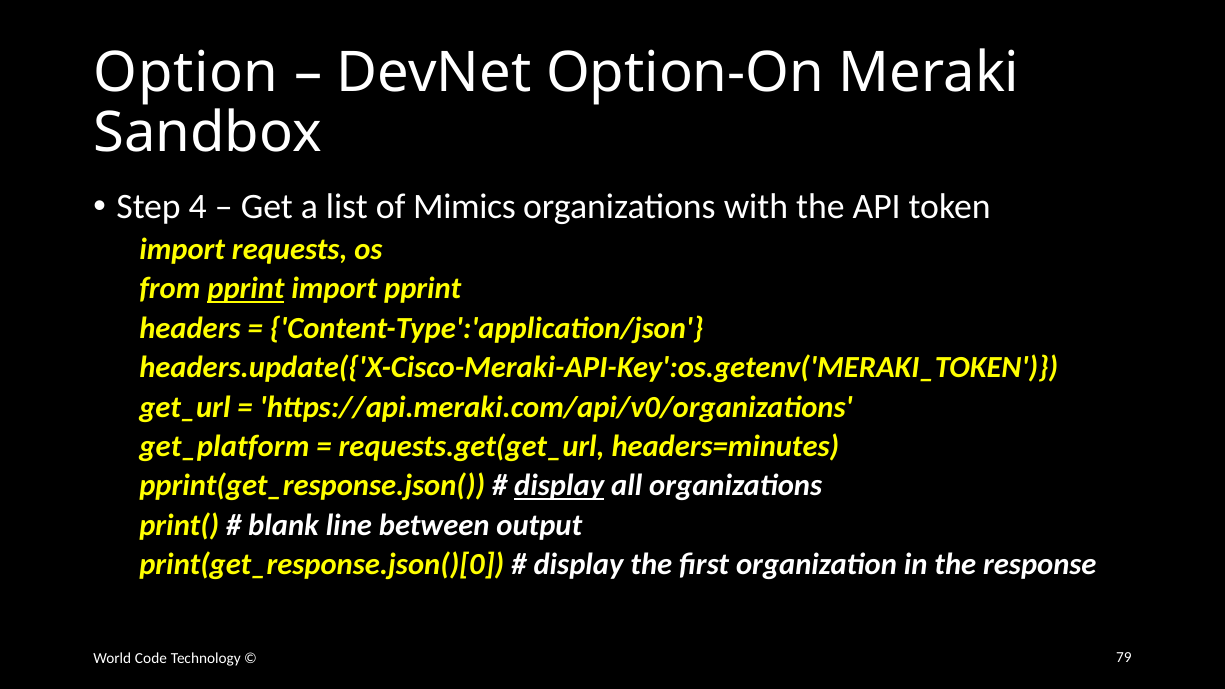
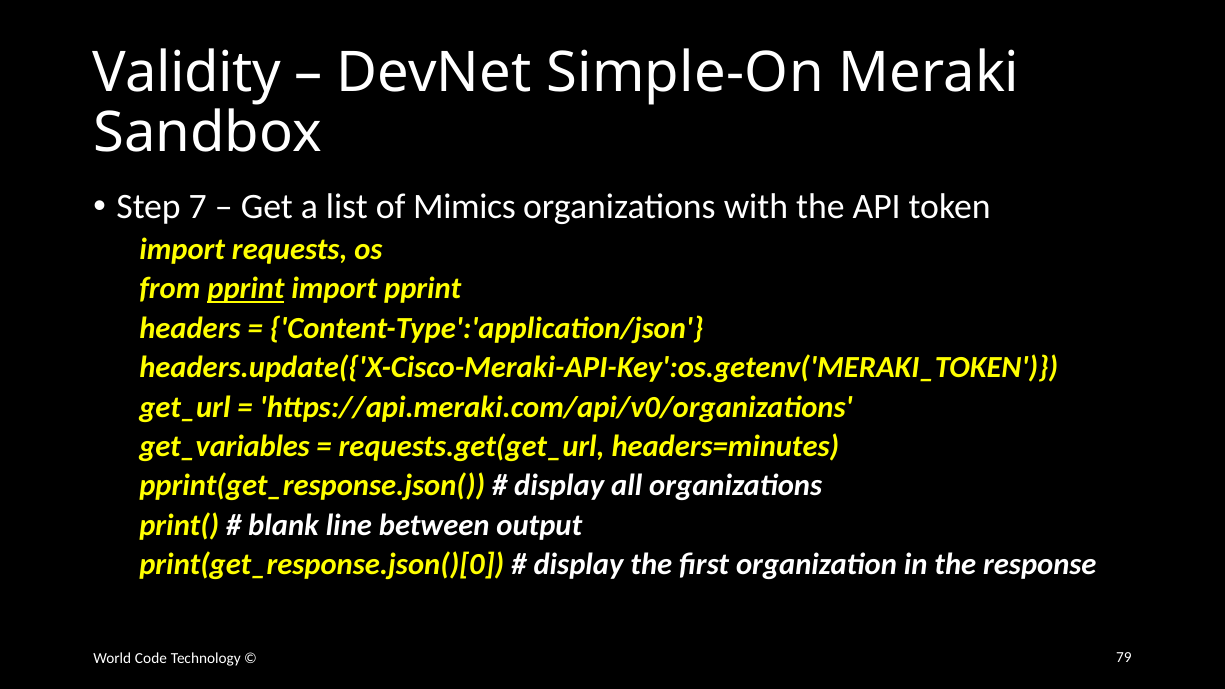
Option: Option -> Validity
Option-On: Option-On -> Simple-On
4: 4 -> 7
get_platform: get_platform -> get_variables
display at (559, 486) underline: present -> none
